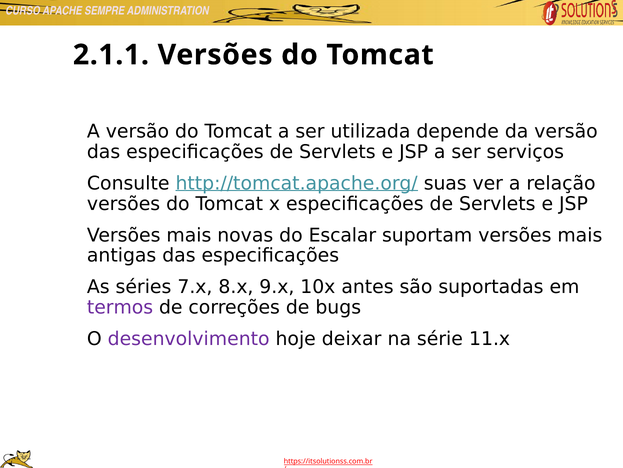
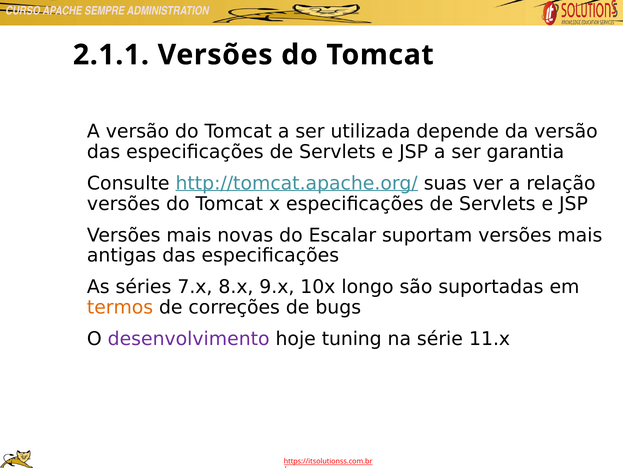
serviços: serviços -> garantia
antes: antes -> longo
termos colour: purple -> orange
deixar: deixar -> tuning
